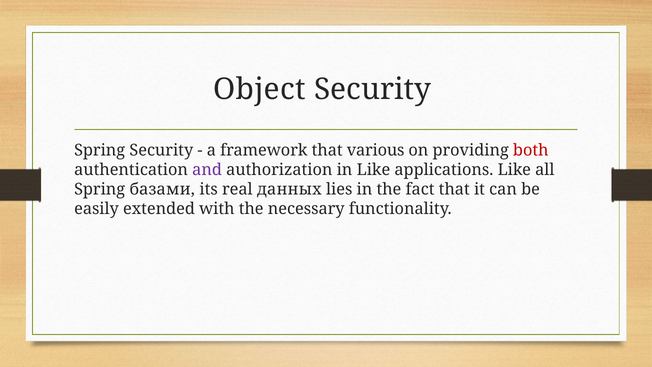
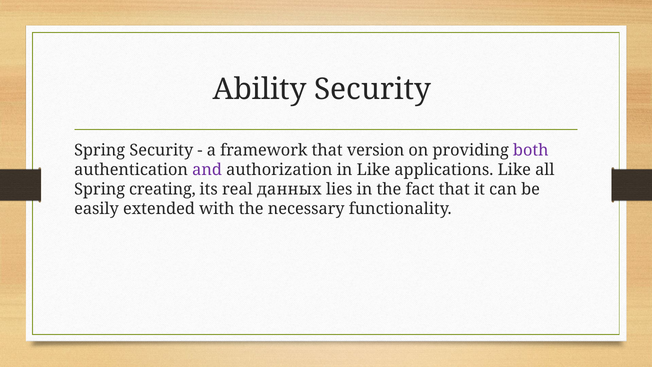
Object: Object -> Ability
various: various -> version
both colour: red -> purple
базами: базами -> creating
